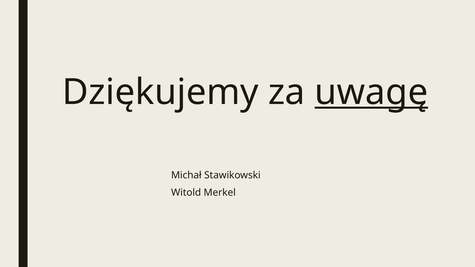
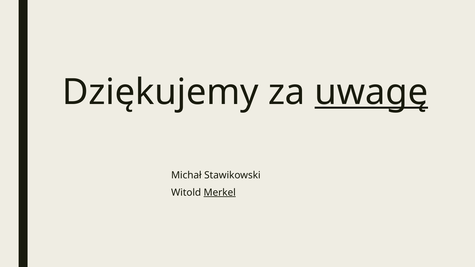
Merkel underline: none -> present
